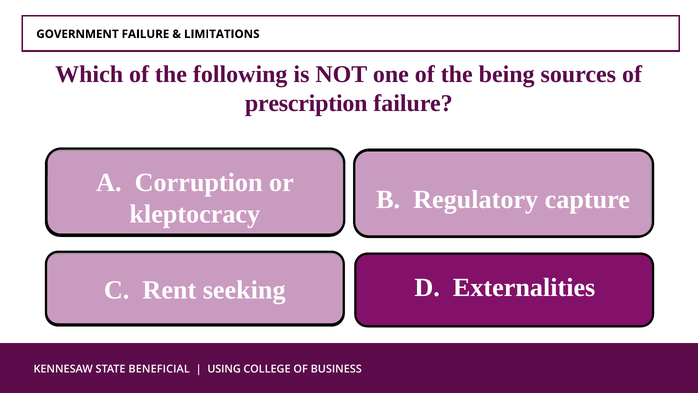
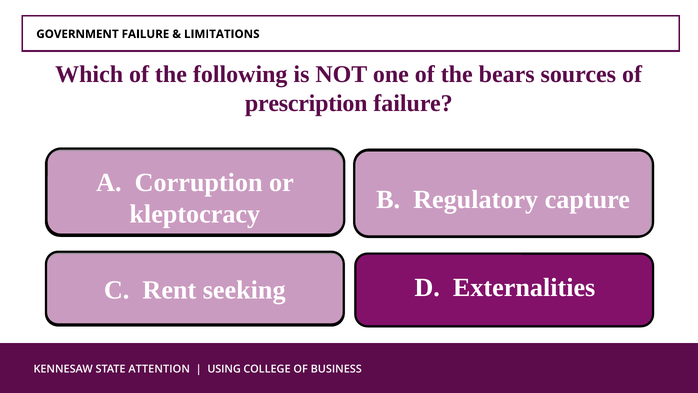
being: being -> bears
BENEFICIAL: BENEFICIAL -> ATTENTION
